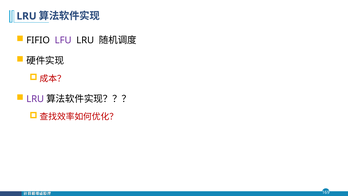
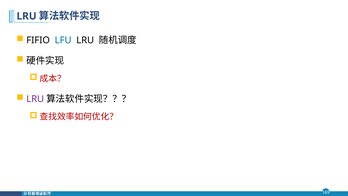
LFU colour: purple -> blue
